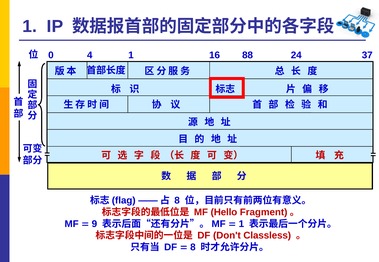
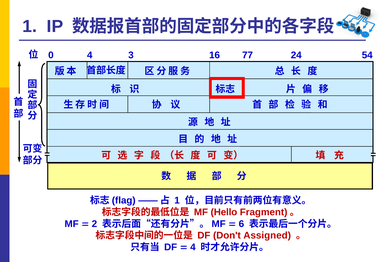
4 1: 1 -> 3
88: 88 -> 77
37: 37 -> 54
8 at (177, 201): 8 -> 1
9: 9 -> 2
1 at (241, 224): 1 -> 6
Classless: Classless -> Assigned
8 at (193, 247): 8 -> 4
